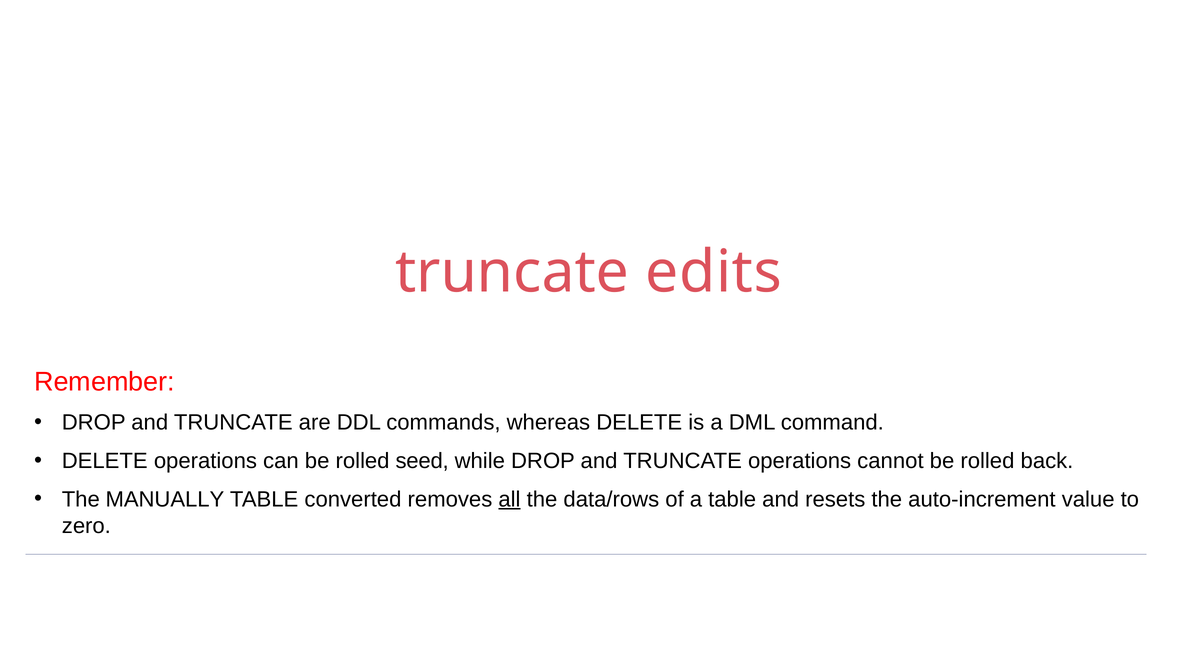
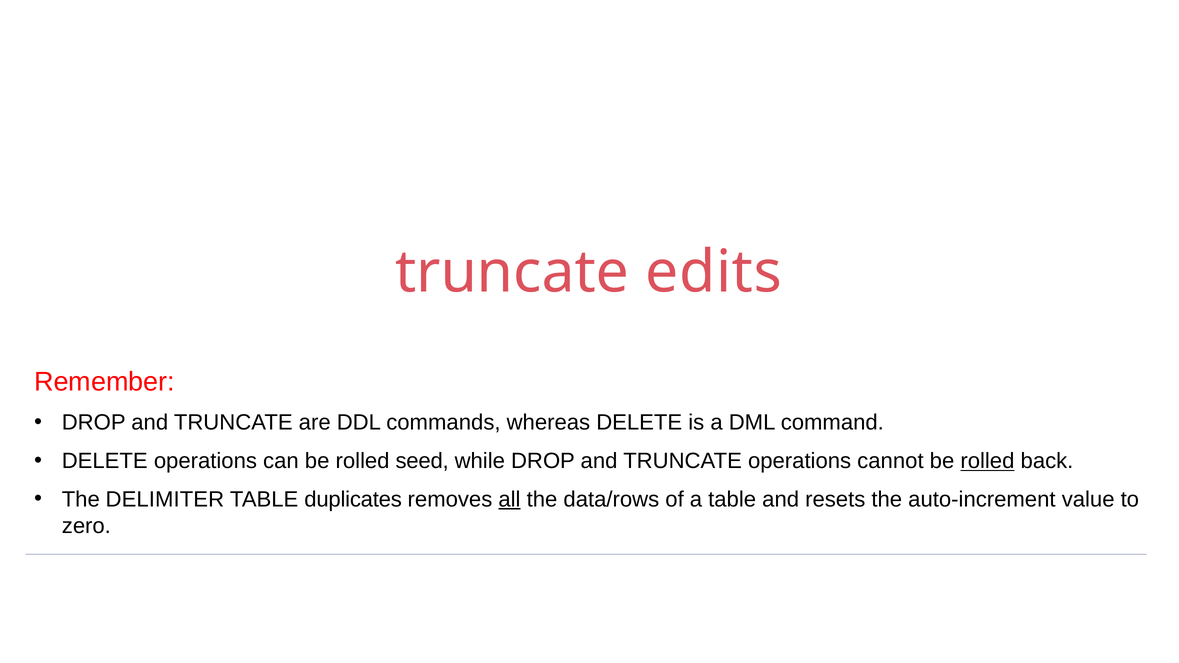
rolled at (987, 461) underline: none -> present
MANUALLY: MANUALLY -> DELIMITER
converted: converted -> duplicates
